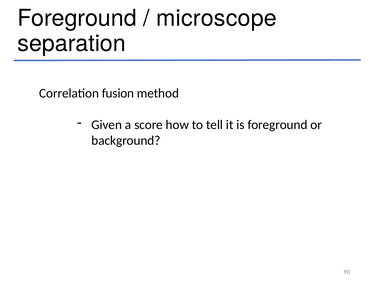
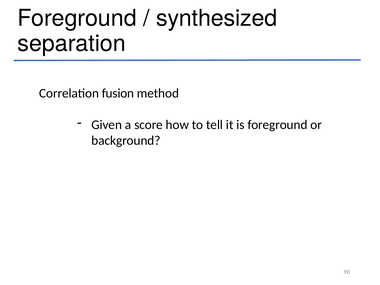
microscope: microscope -> synthesized
